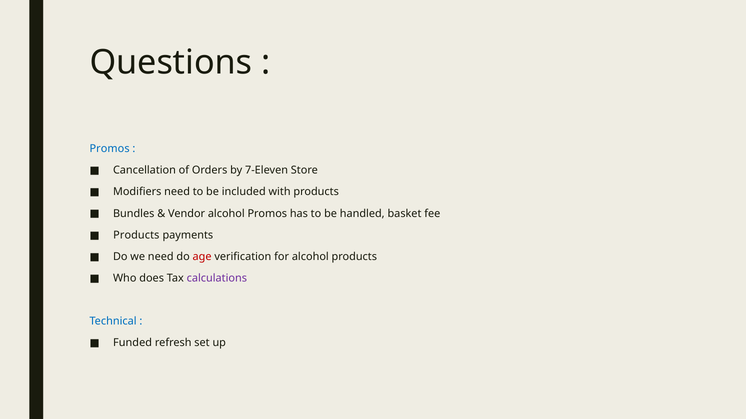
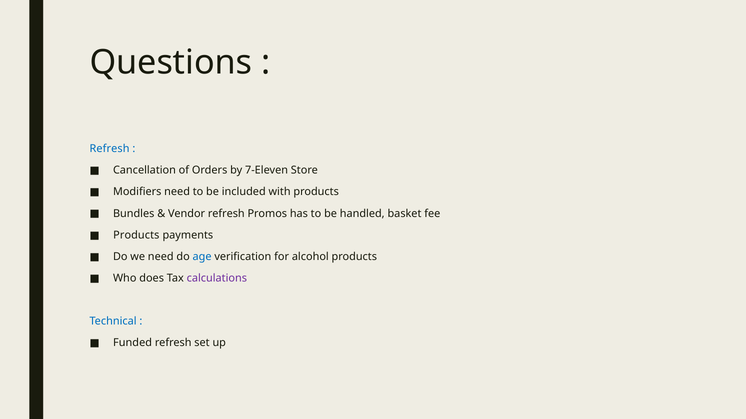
Promos at (110, 149): Promos -> Refresh
Vendor alcohol: alcohol -> refresh
age colour: red -> blue
